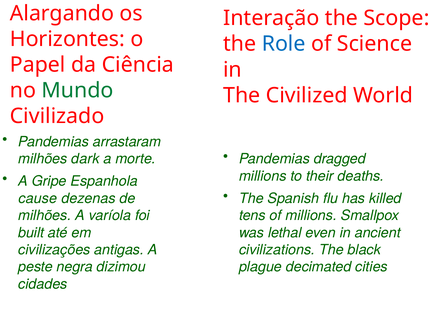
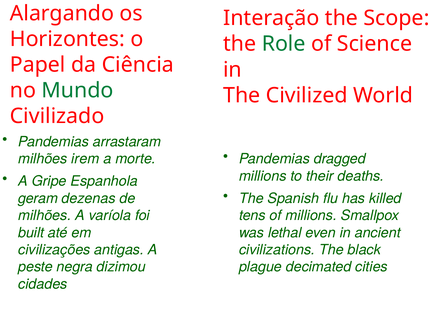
Role colour: blue -> green
dark: dark -> irem
cause: cause -> geram
